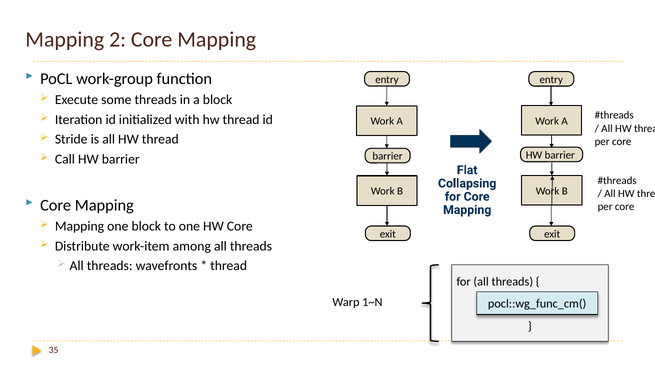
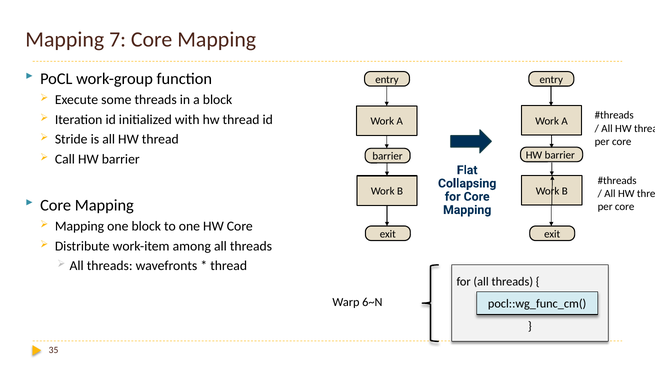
2: 2 -> 7
1~N: 1~N -> 6~N
